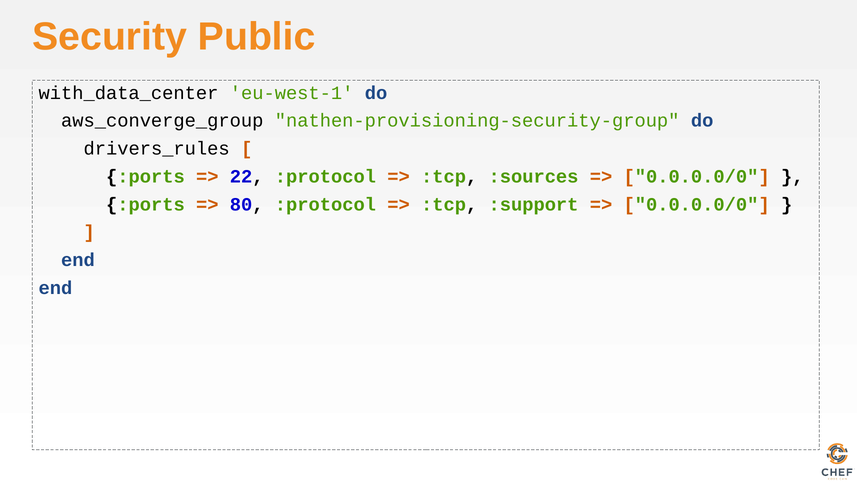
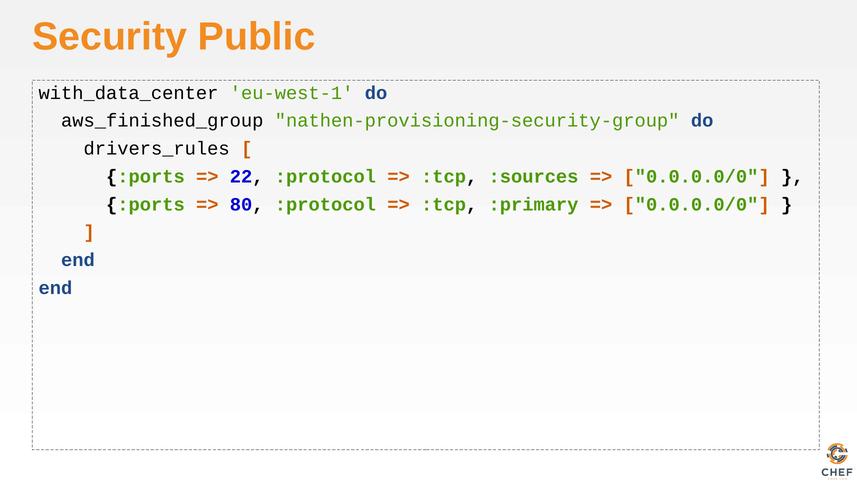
aws_converge_group: aws_converge_group -> aws_finished_group
:support: :support -> :primary
